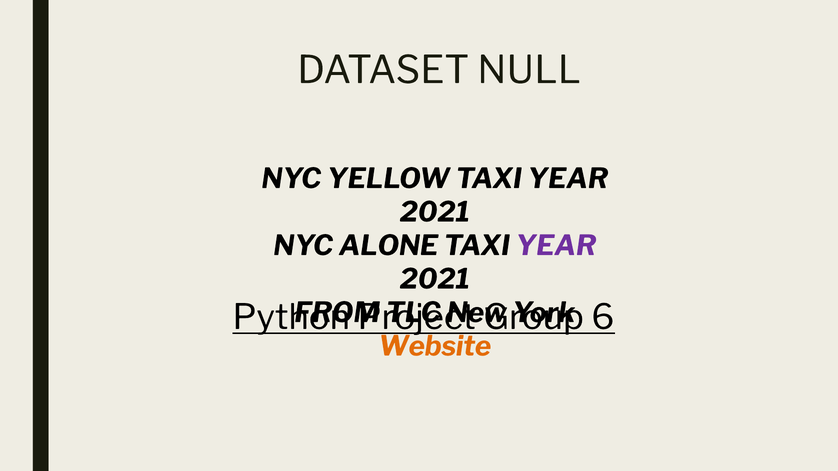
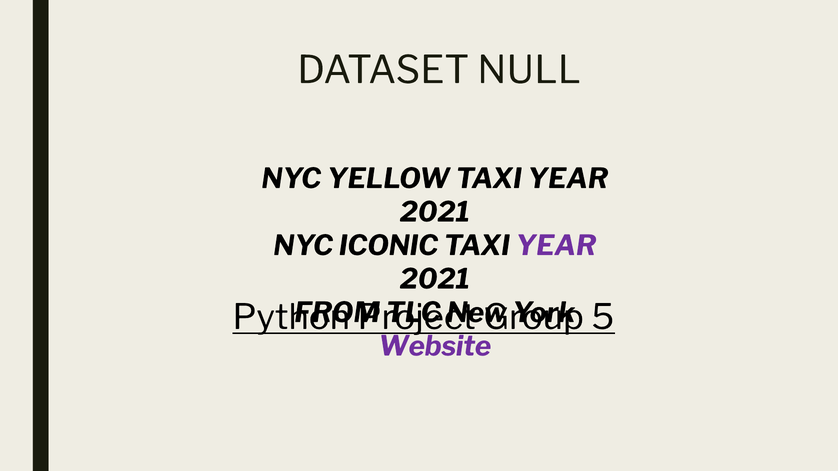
ALONE: ALONE -> ICONIC
6: 6 -> 5
Website colour: orange -> purple
